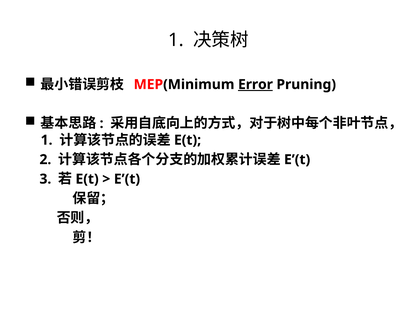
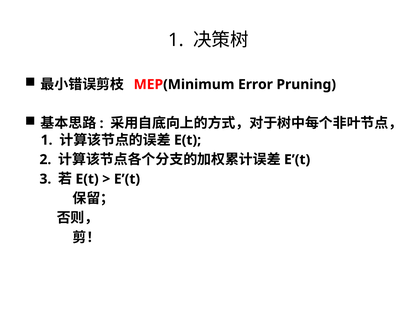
Error underline: present -> none
